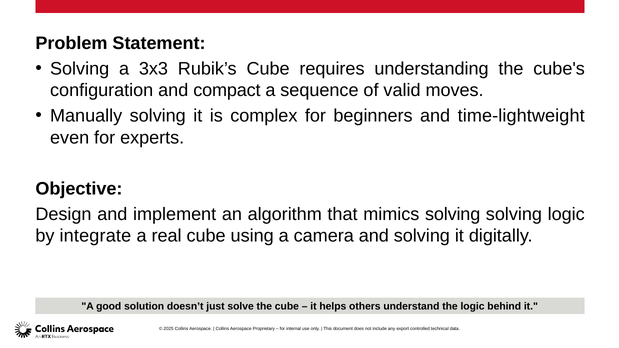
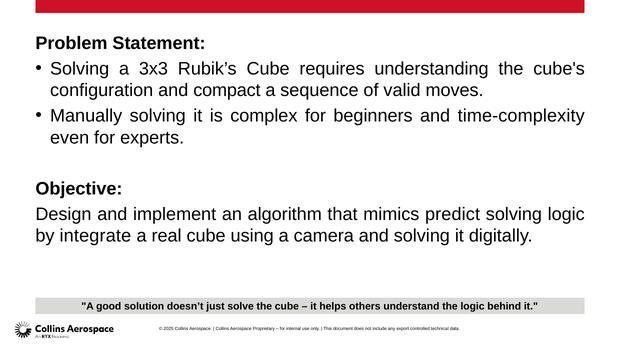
time-lightweight: time-lightweight -> time-complexity
mimics solving: solving -> predict
